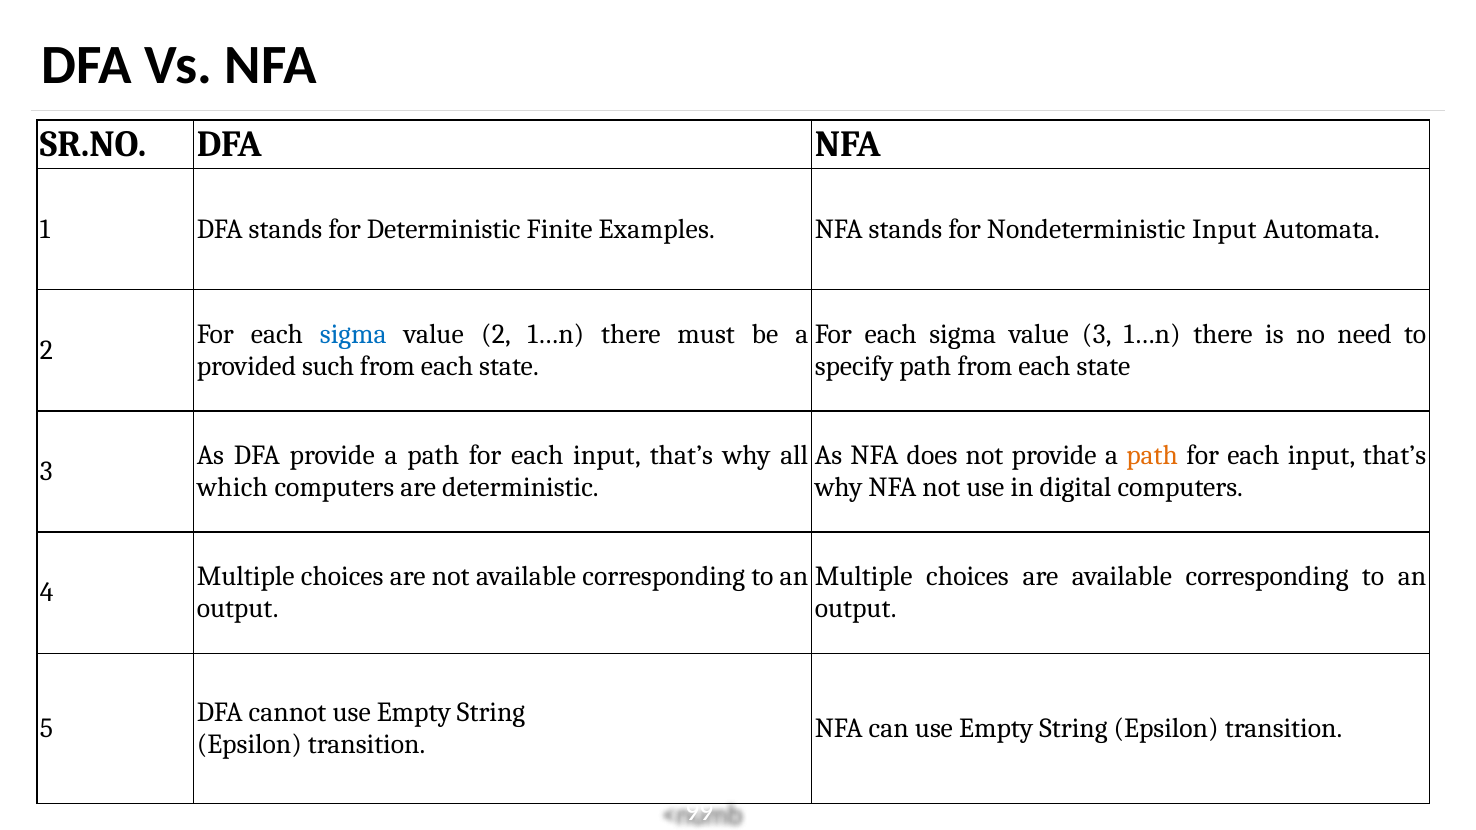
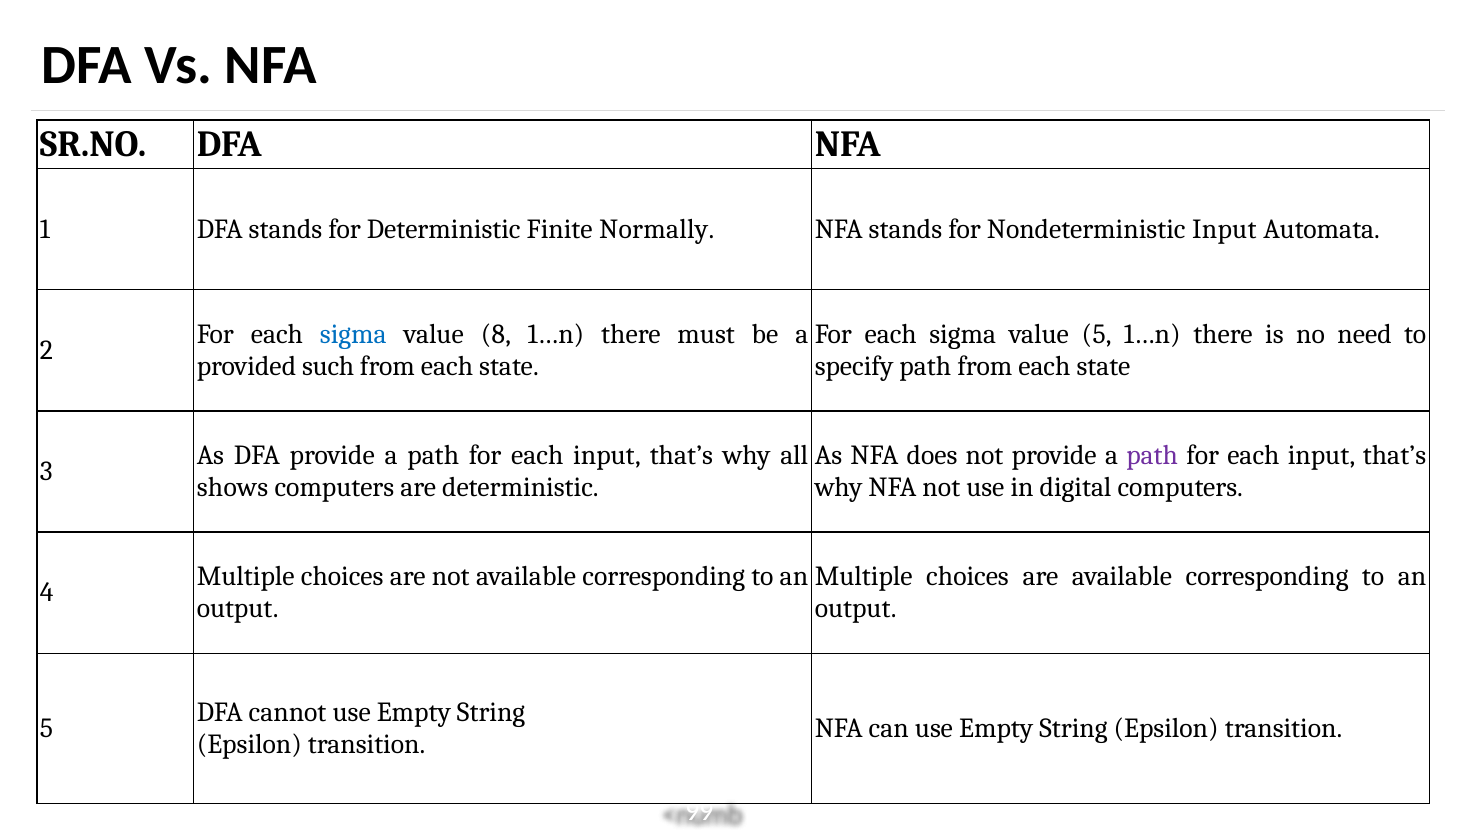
Examples: Examples -> Normally
value 2: 2 -> 8
value 3: 3 -> 5
path at (1152, 455) colour: orange -> purple
which: which -> shows
